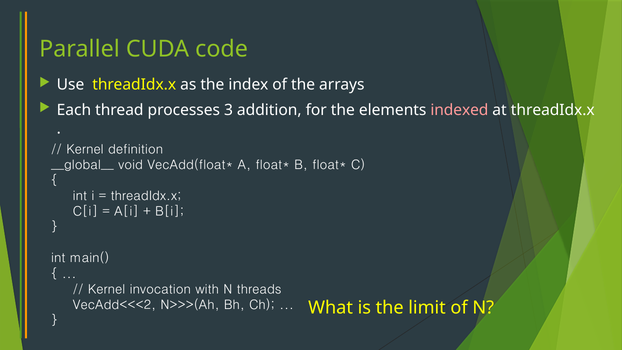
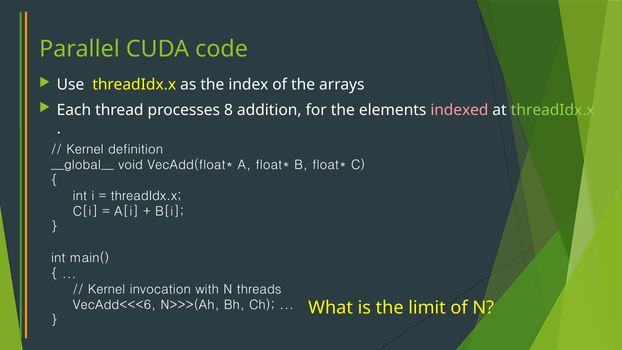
3: 3 -> 8
threadIdx.x at (553, 110) colour: white -> light green
VecAdd<<<2: VecAdd<<<2 -> VecAdd<<<6
